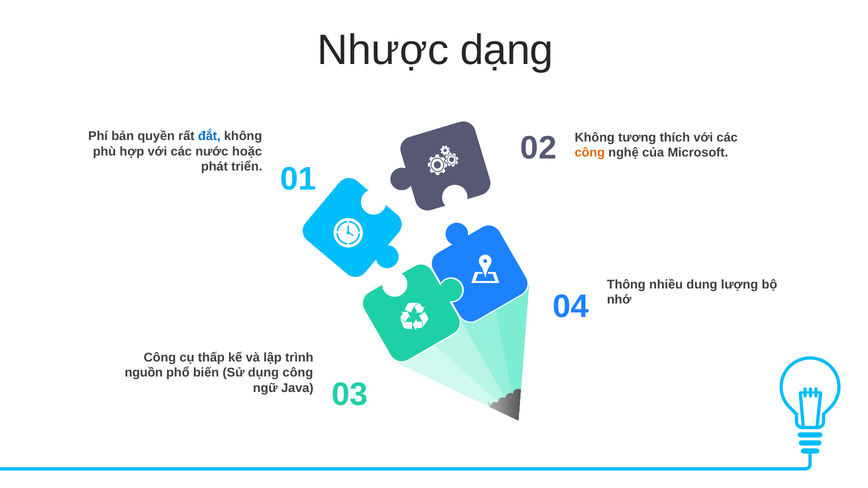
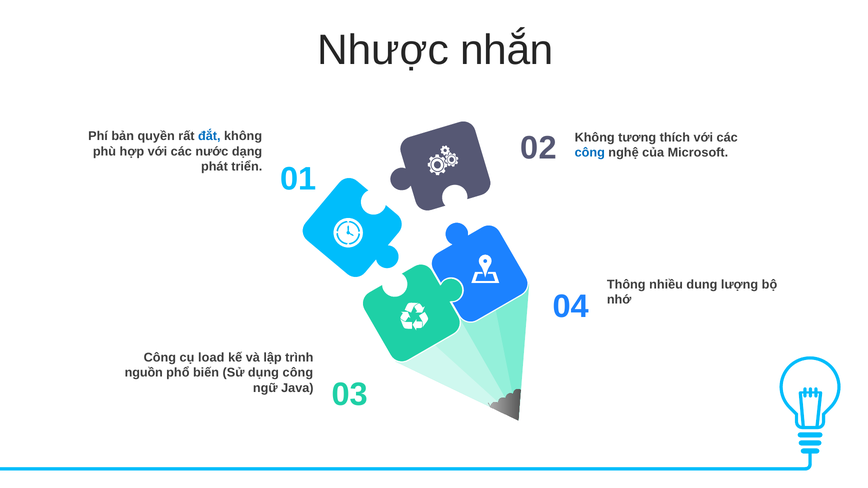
dạng: dạng -> nhắn
hoặc: hoặc -> dạng
công at (590, 153) colour: orange -> blue
thấp: thấp -> load
